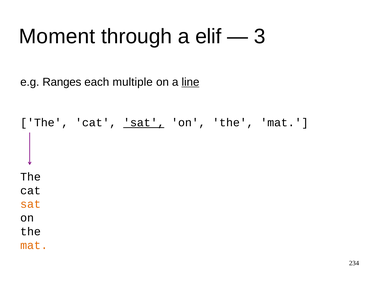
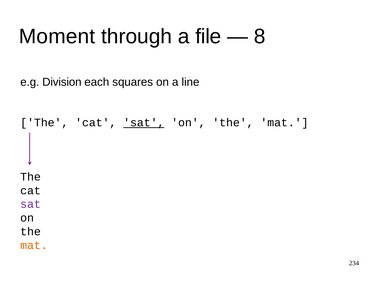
elif: elif -> file
3: 3 -> 8
Ranges: Ranges -> Division
multiple: multiple -> squares
line underline: present -> none
sat at (31, 204) colour: orange -> purple
